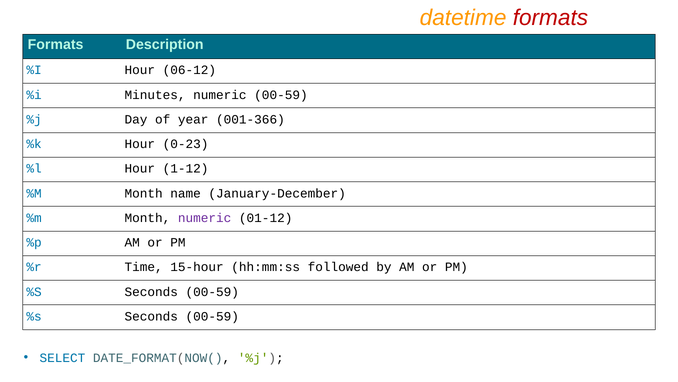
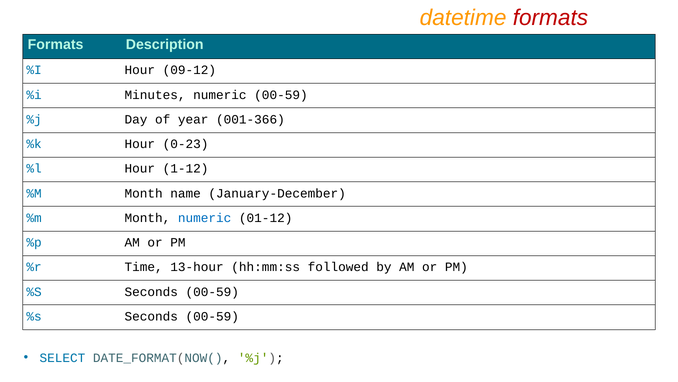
06-12: 06-12 -> 09-12
numeric at (205, 218) colour: purple -> blue
15-hour: 15-hour -> 13-hour
